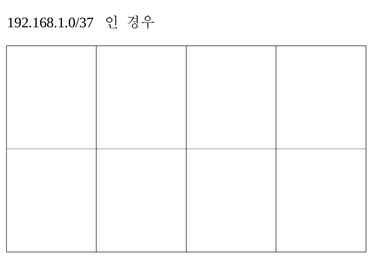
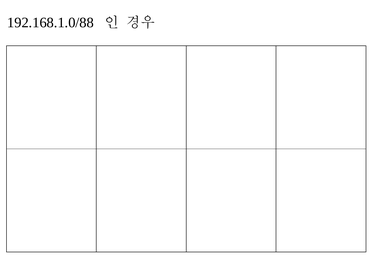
192.168.1.0/37: 192.168.1.0/37 -> 192.168.1.0/88
